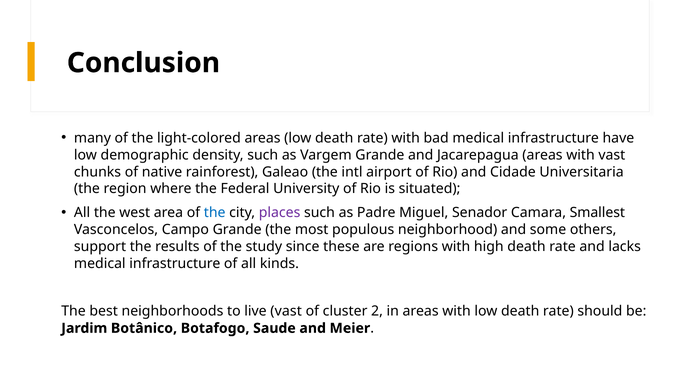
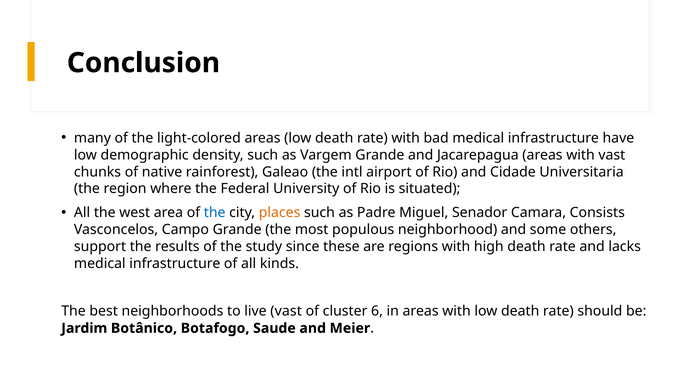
places colour: purple -> orange
Smallest: Smallest -> Consists
2: 2 -> 6
